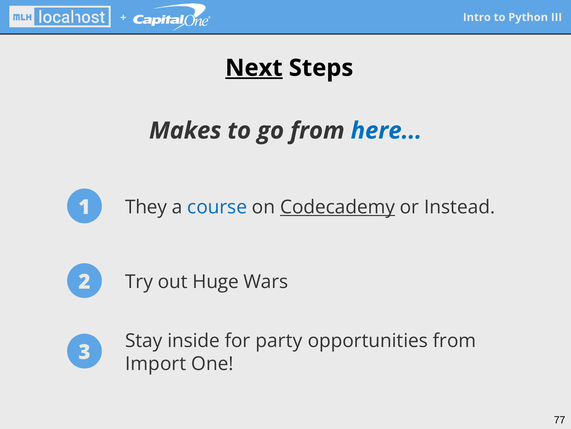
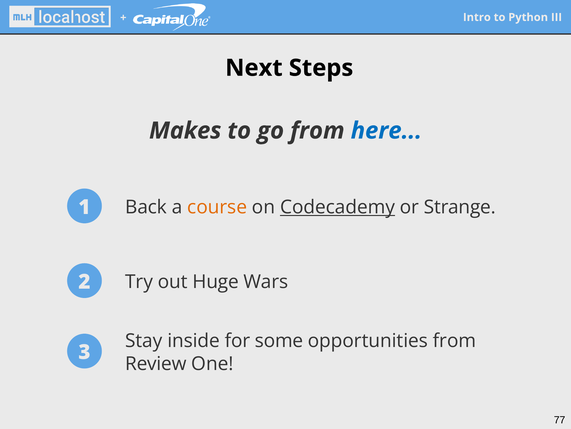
Next underline: present -> none
They: They -> Back
course colour: blue -> orange
Instead: Instead -> Strange
party: party -> some
Import: Import -> Review
